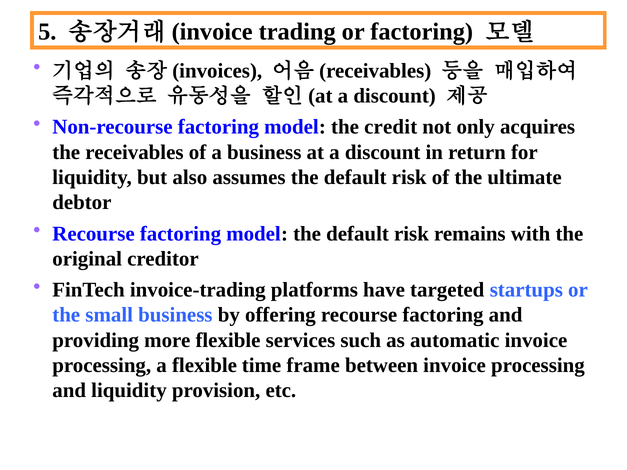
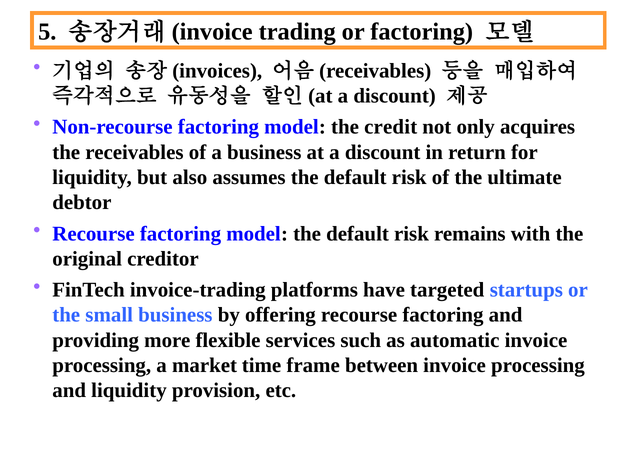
a flexible: flexible -> market
